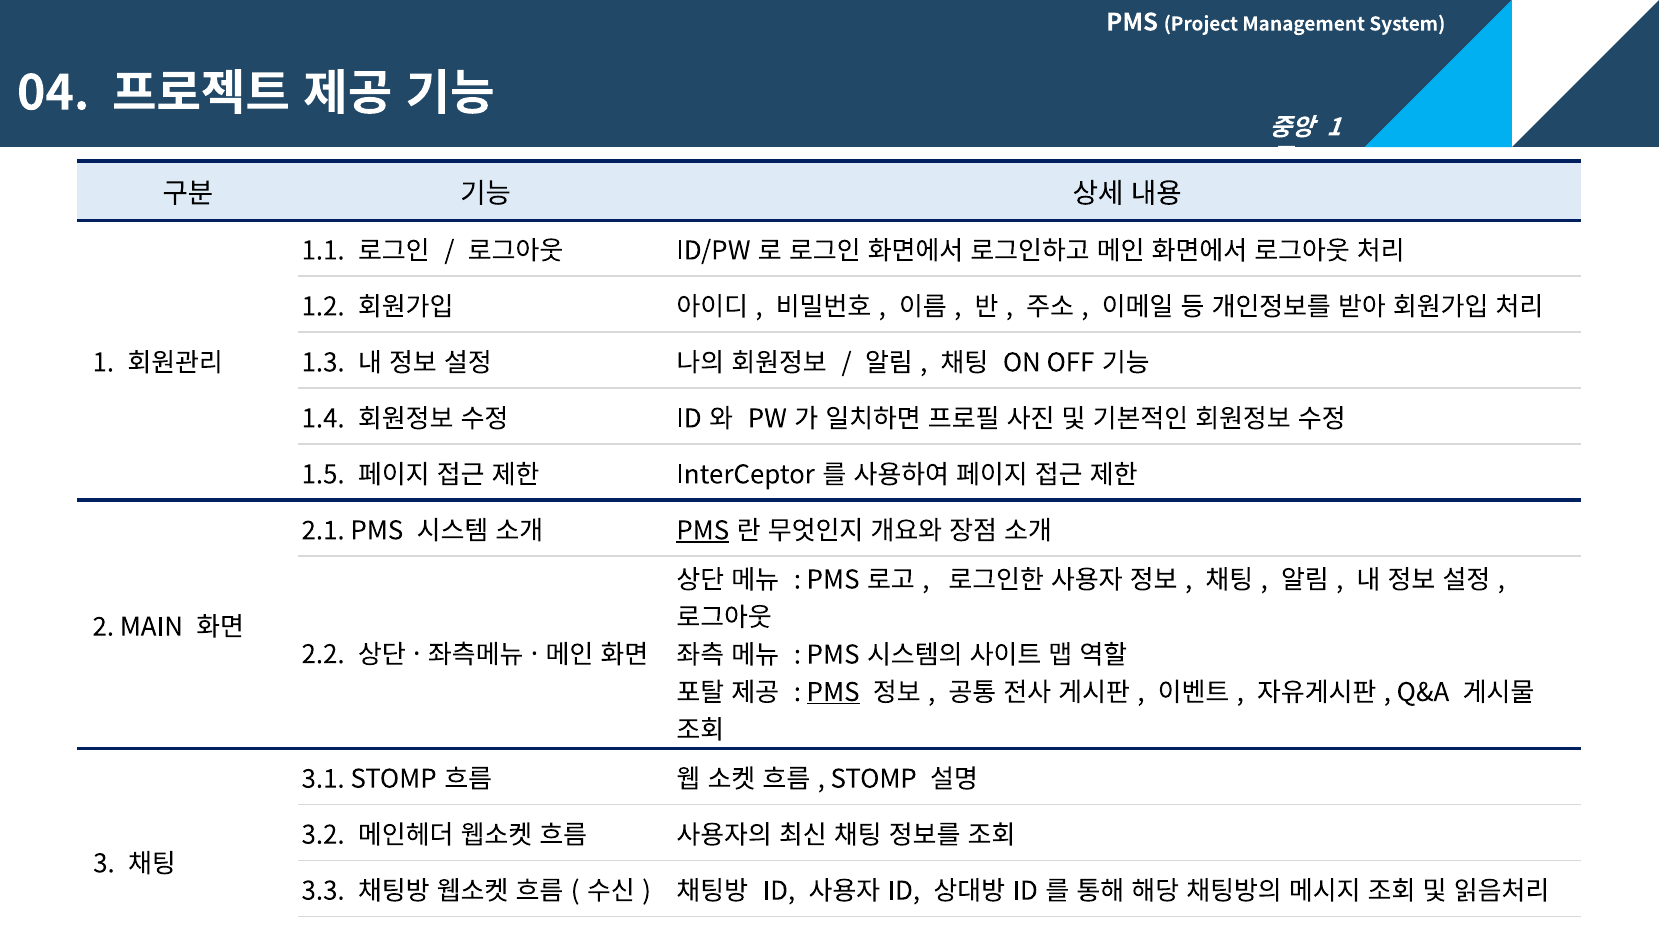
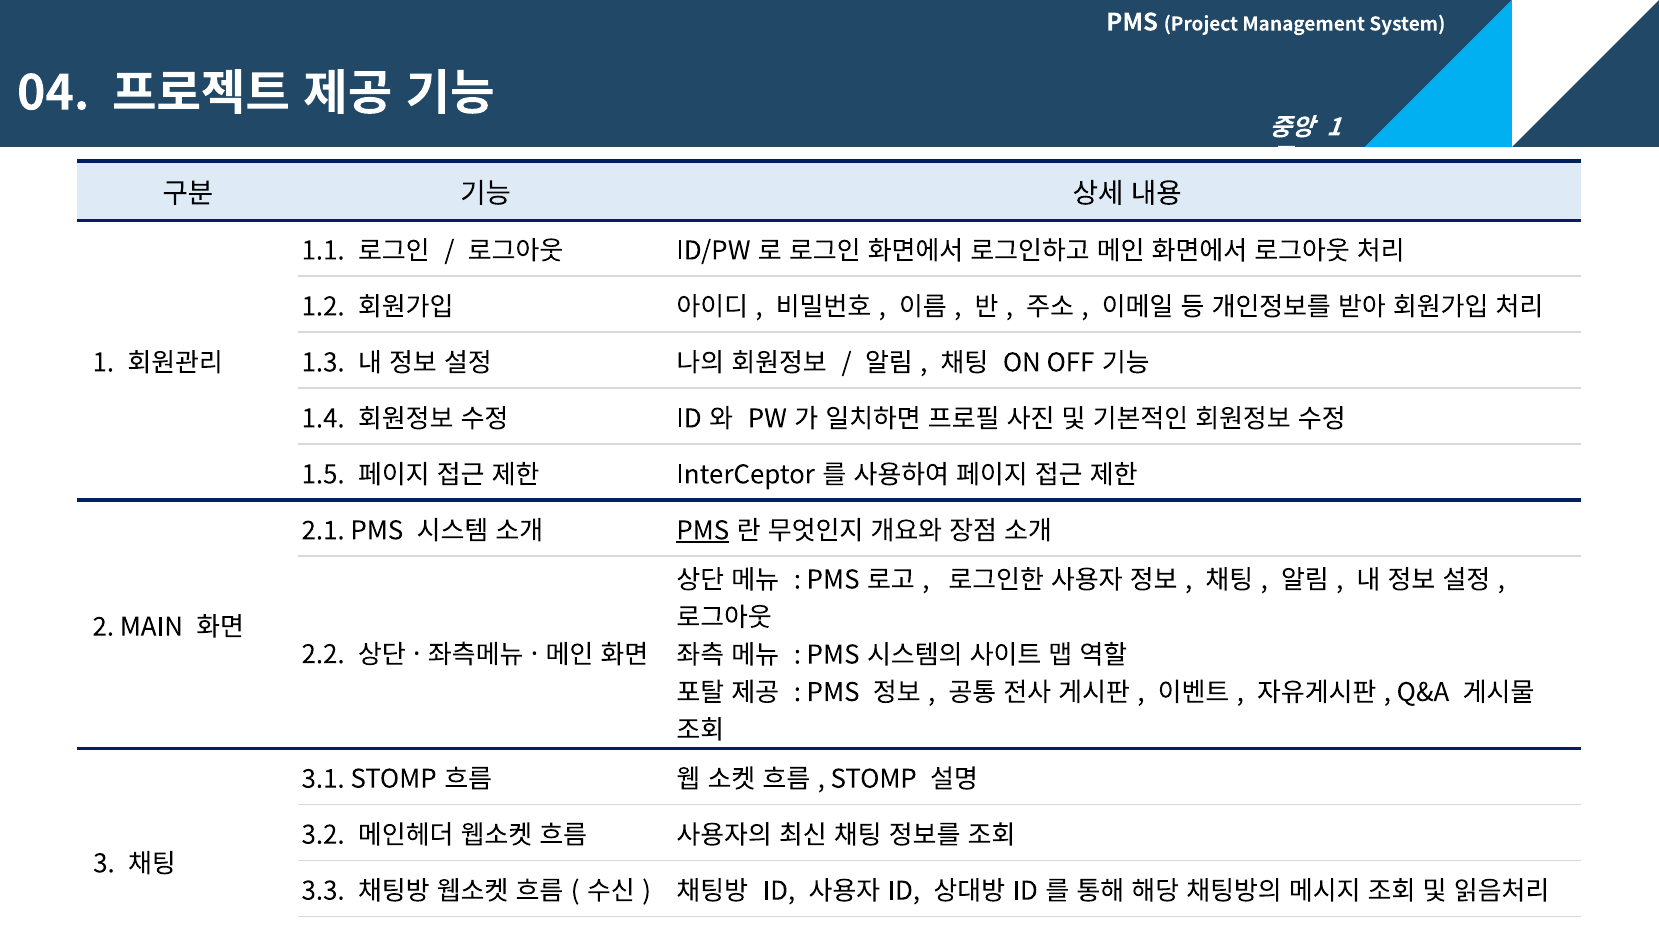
PMS at (833, 693) underline: present -> none
